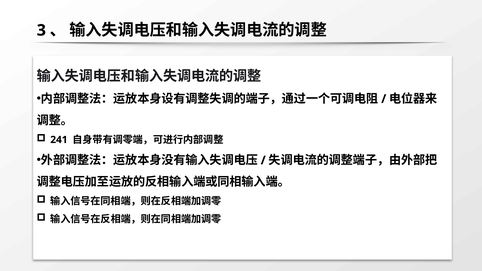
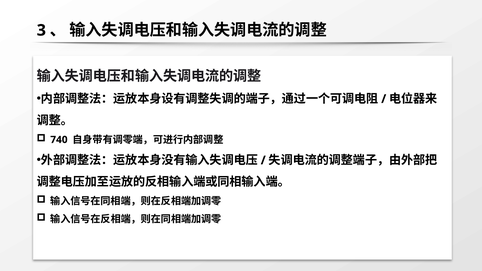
241: 241 -> 740
